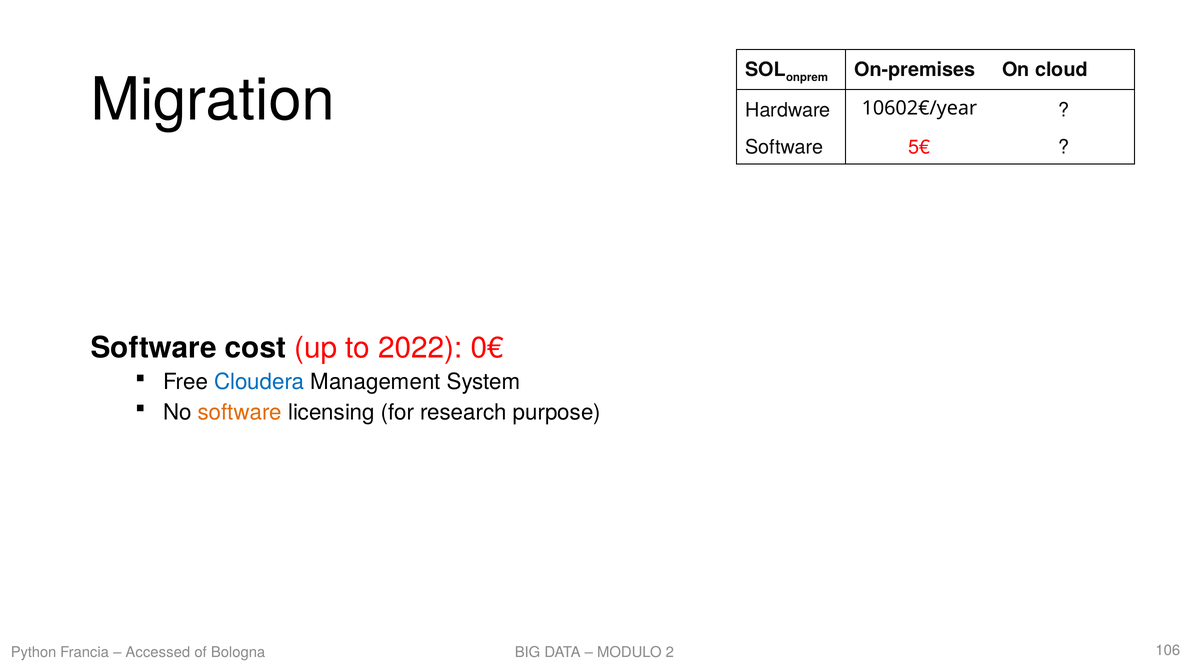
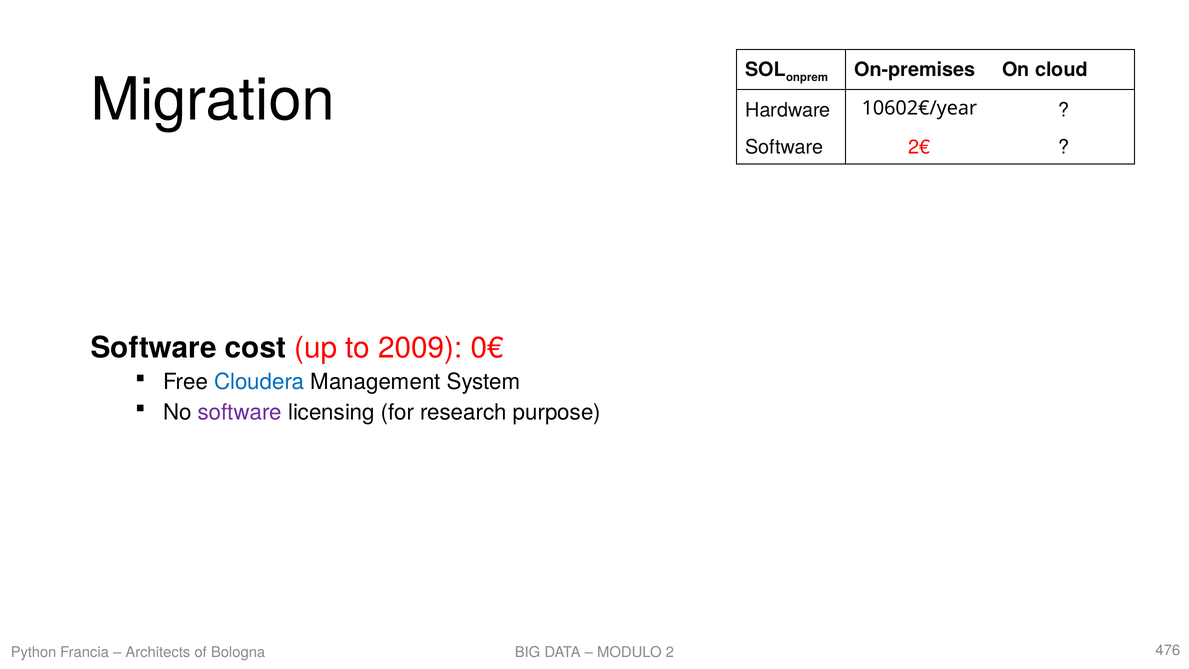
5€: 5€ -> 2€
2022: 2022 -> 2009
software at (240, 412) colour: orange -> purple
Accessed: Accessed -> Architects
106: 106 -> 476
